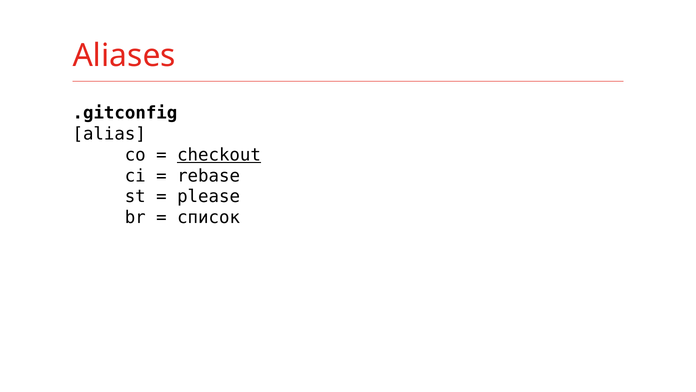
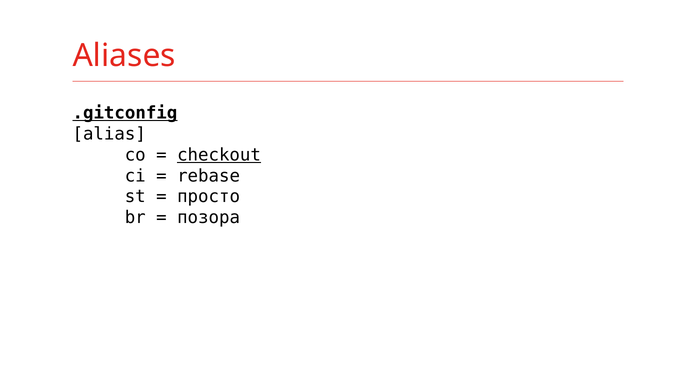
.gitconfig underline: none -> present
please: please -> просто
список: список -> позора
